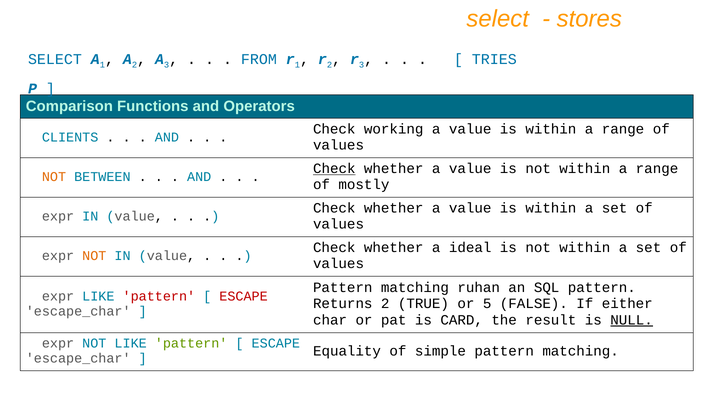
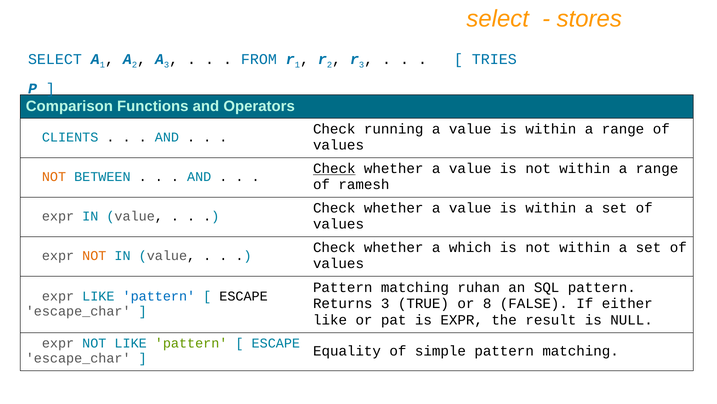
working: working -> running
mostly: mostly -> ramesh
ideal: ideal -> which
pattern at (159, 296) colour: red -> blue
ESCAPE at (244, 296) colour: red -> black
Returns 2: 2 -> 3
5: 5 -> 8
char at (330, 319): char -> like
is CARD: CARD -> EXPR
NULL underline: present -> none
